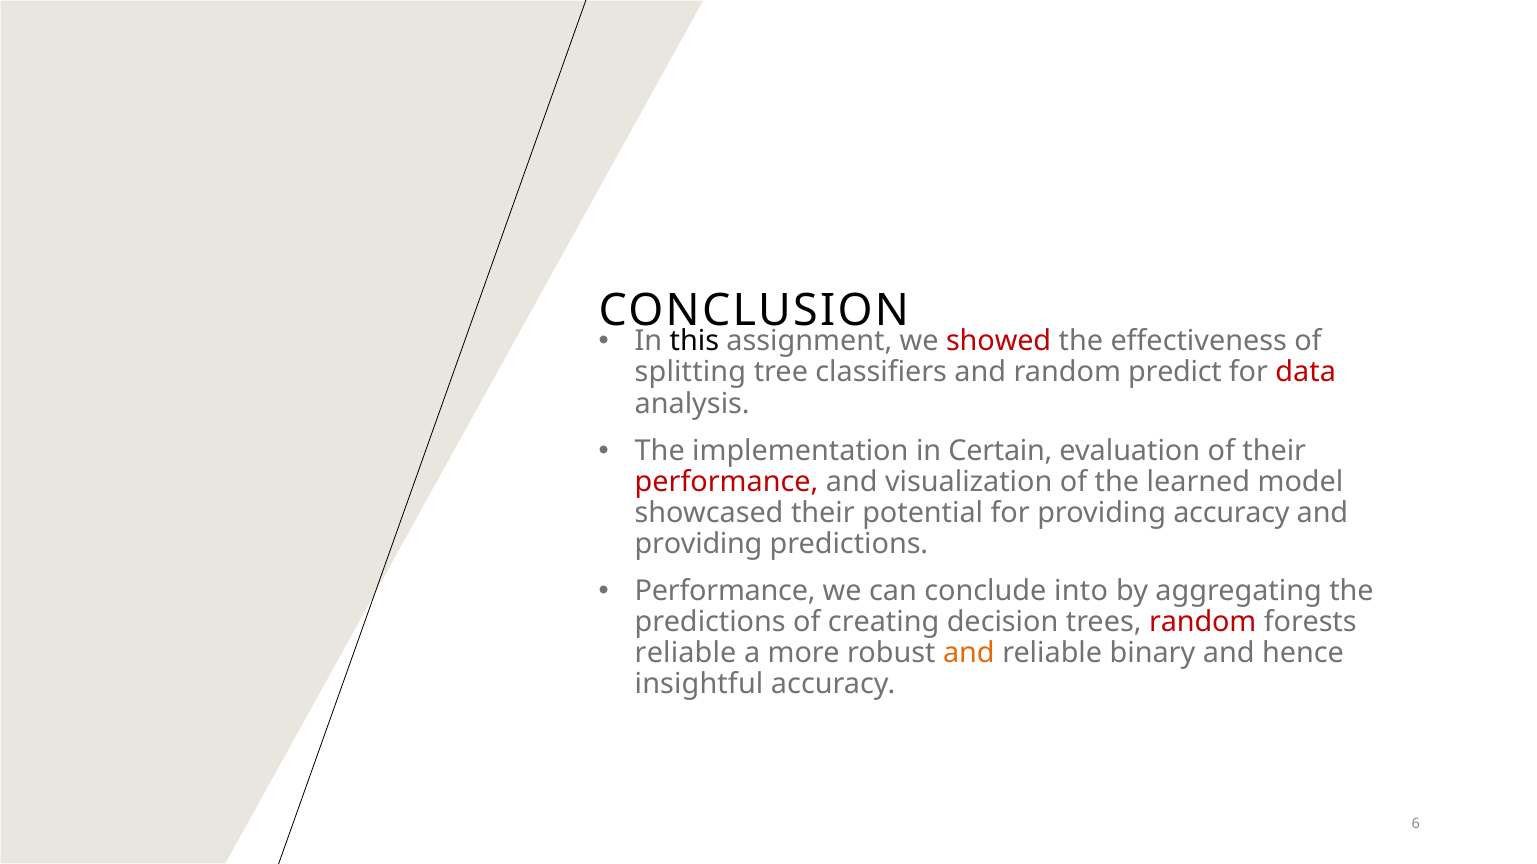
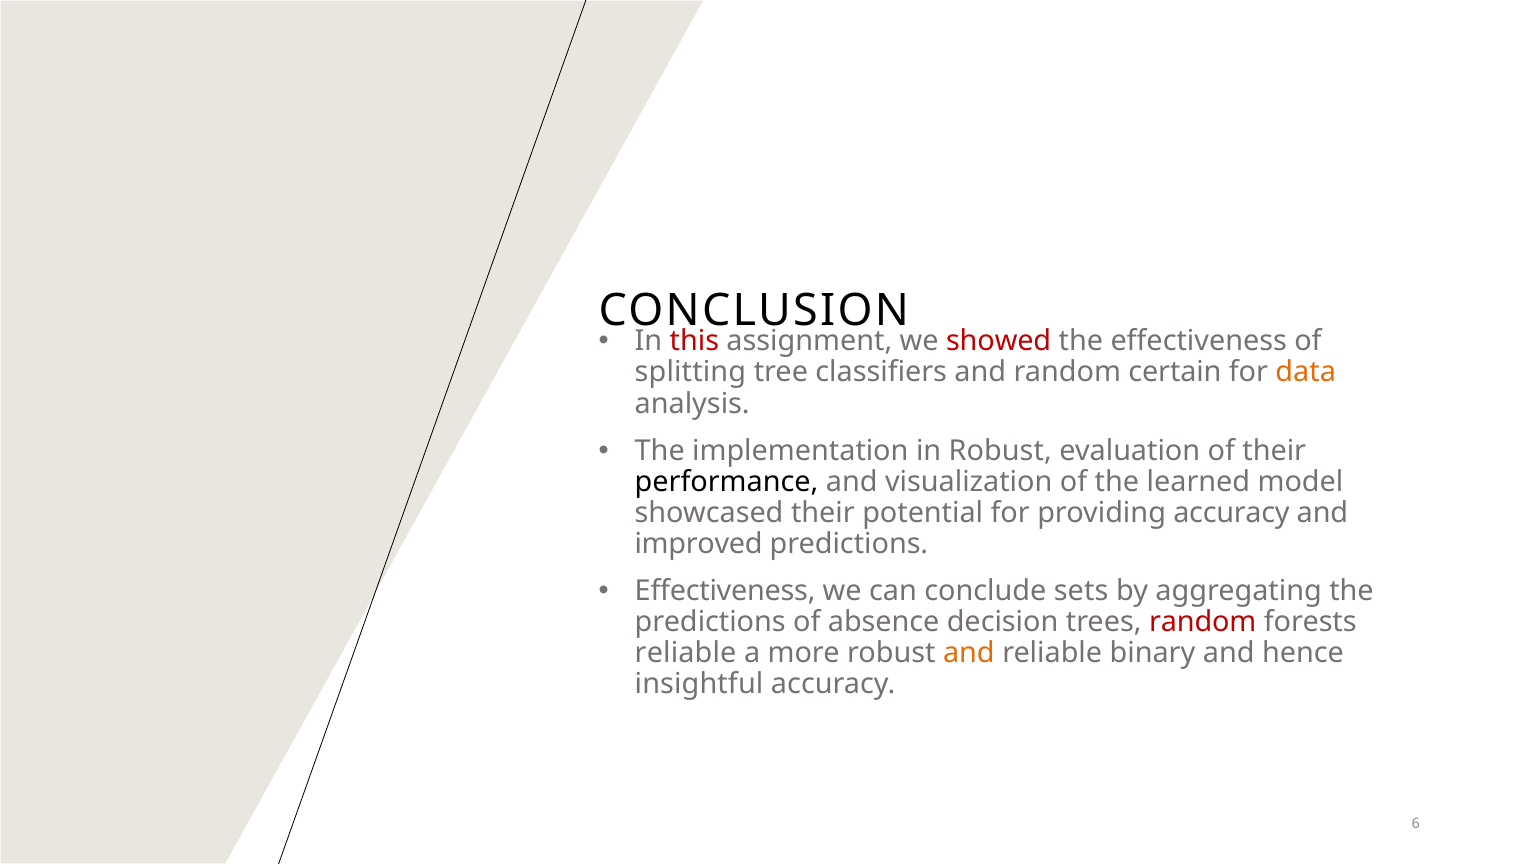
this colour: black -> red
predict: predict -> certain
data colour: red -> orange
in Certain: Certain -> Robust
performance at (727, 482) colour: red -> black
providing at (699, 544): providing -> improved
Performance at (725, 592): Performance -> Effectiveness
into: into -> sets
creating: creating -> absence
